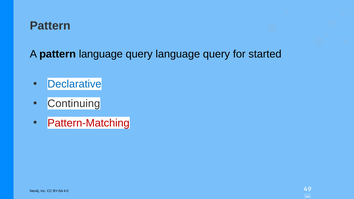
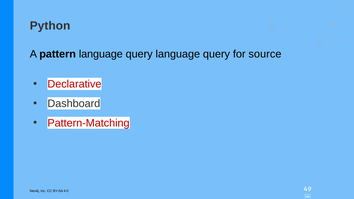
Pattern at (50, 26): Pattern -> Python
started: started -> source
Declarative colour: blue -> red
Continuing: Continuing -> Dashboard
